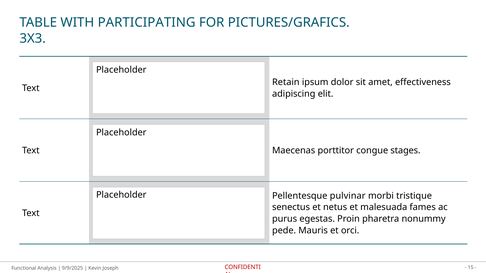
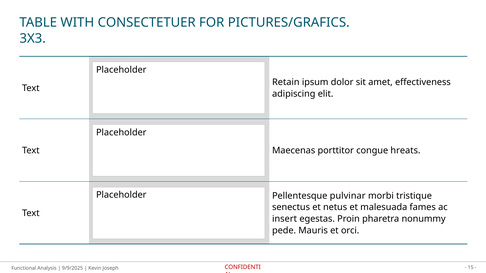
PARTICIPATING: PARTICIPATING -> CONSECTETUER
stages: stages -> hreats
purus: purus -> insert
